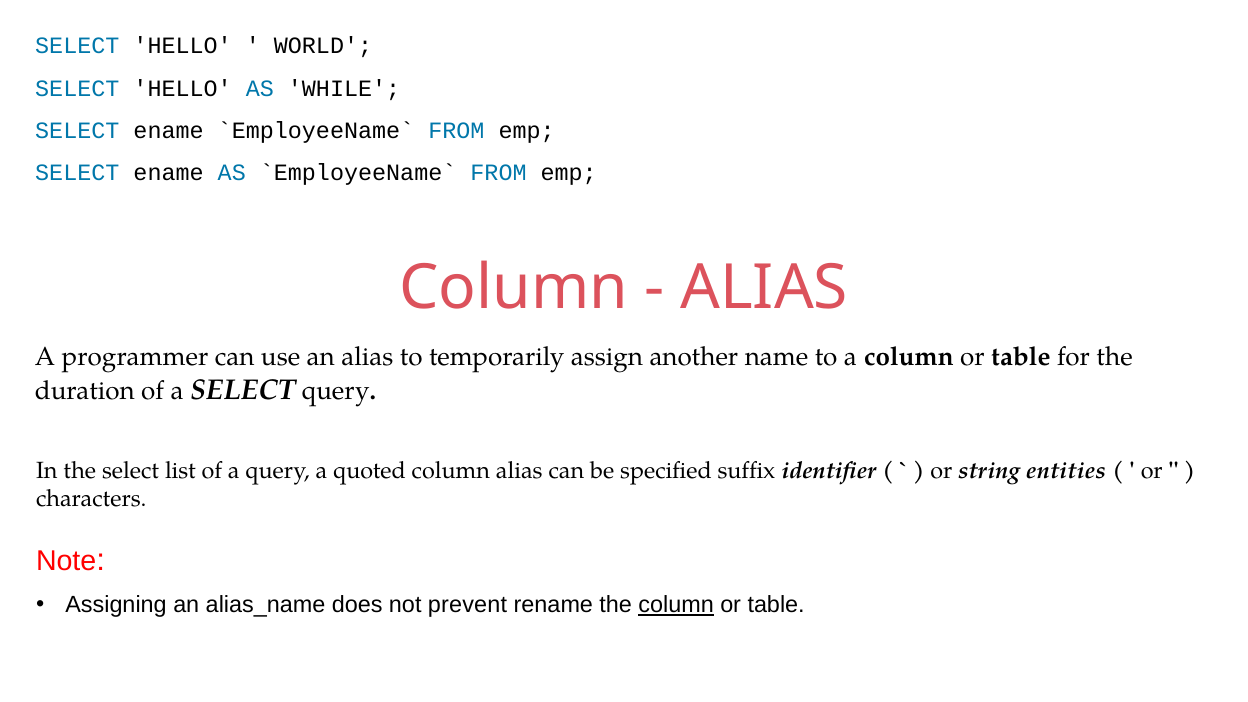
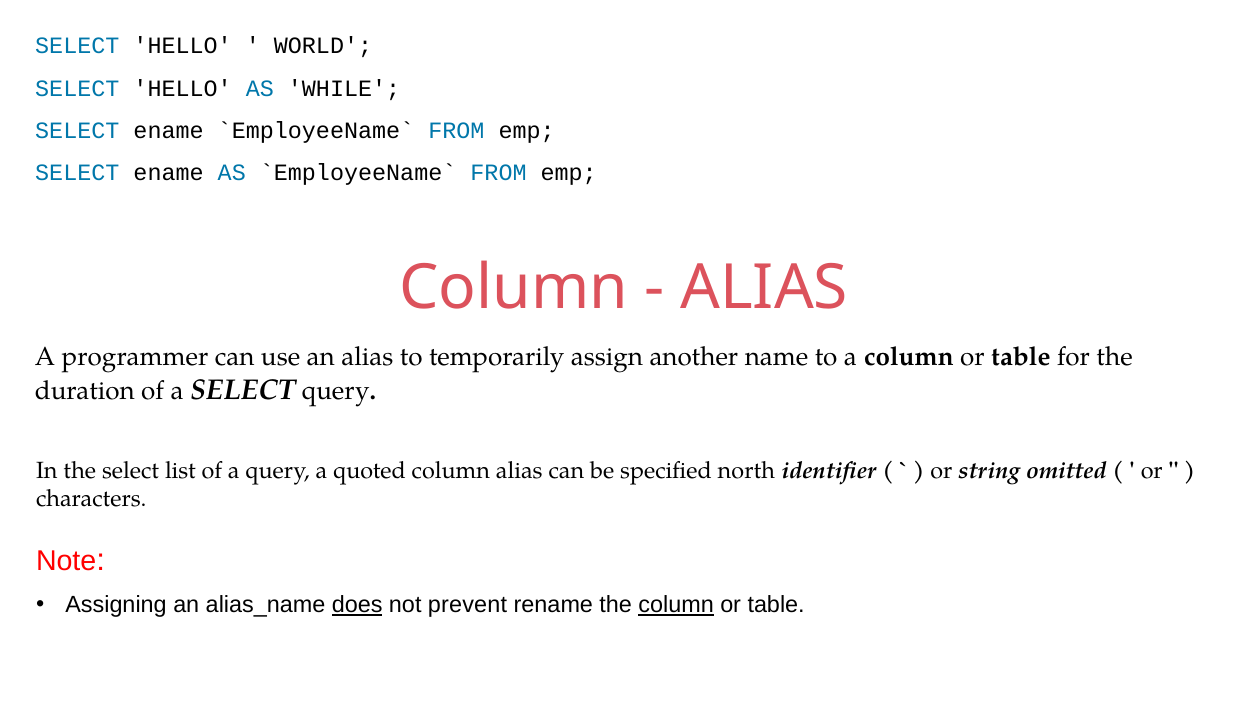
suffix: suffix -> north
entities: entities -> omitted
does underline: none -> present
